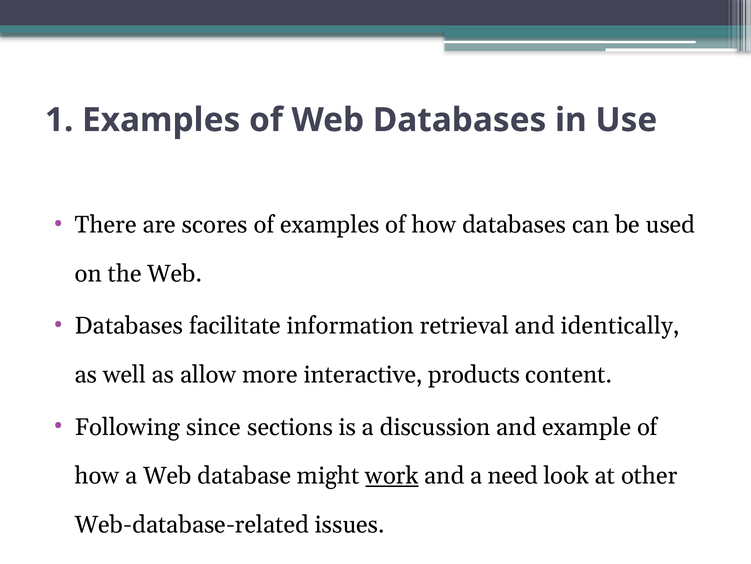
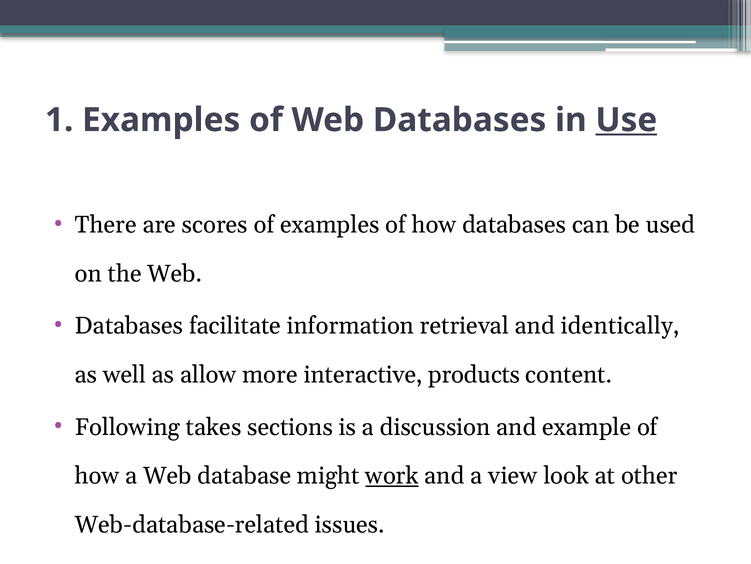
Use underline: none -> present
since: since -> takes
need: need -> view
